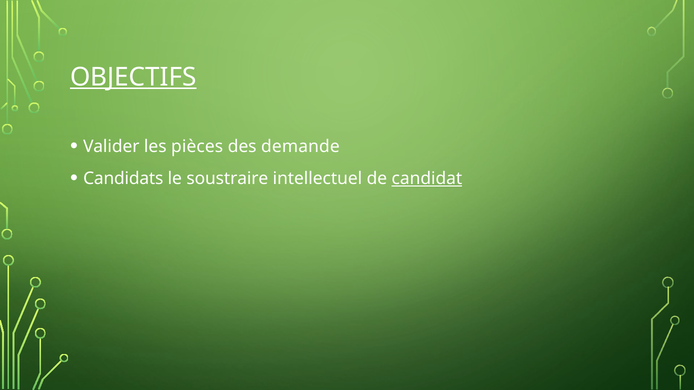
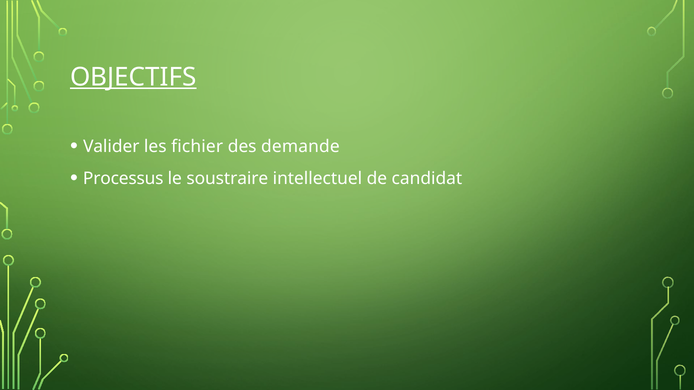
pièces: pièces -> fichier
Candidats: Candidats -> Processus
candidat underline: present -> none
